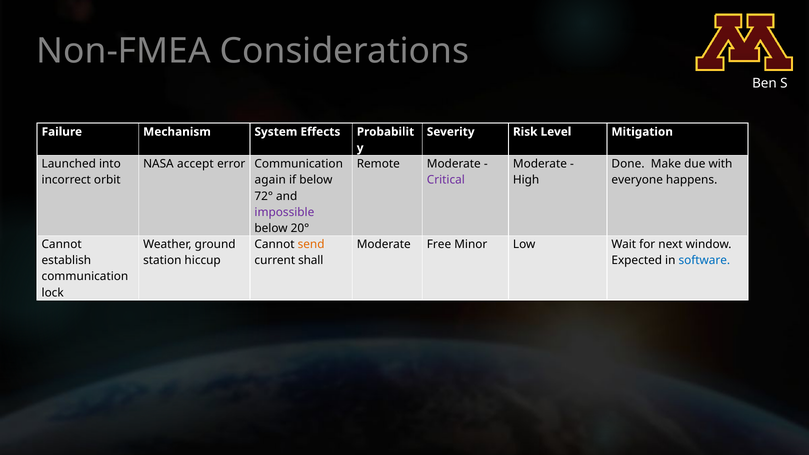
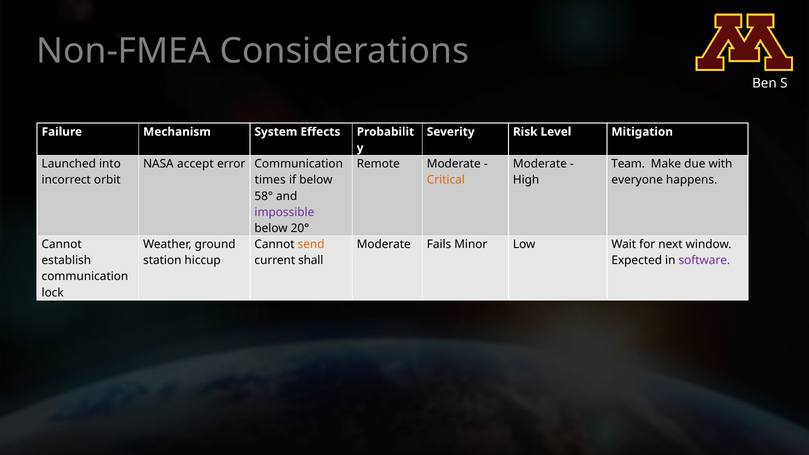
Done: Done -> Team
again: again -> times
Critical colour: purple -> orange
72°: 72° -> 58°
Free: Free -> Fails
software colour: blue -> purple
